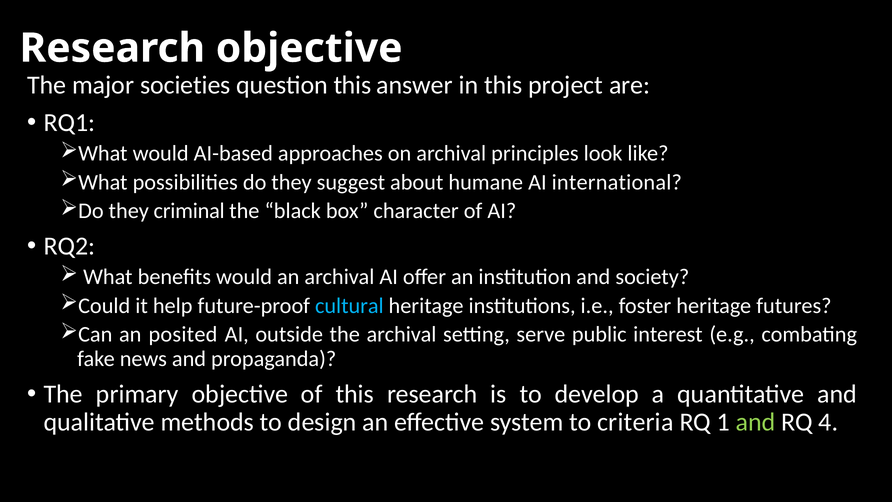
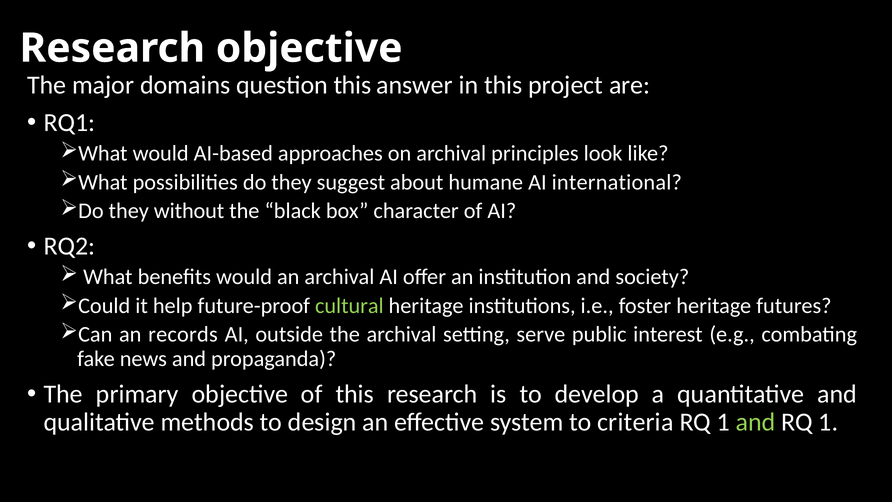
societies: societies -> domains
criminal: criminal -> without
cultural colour: light blue -> light green
posited: posited -> records
4 at (828, 422): 4 -> 1
